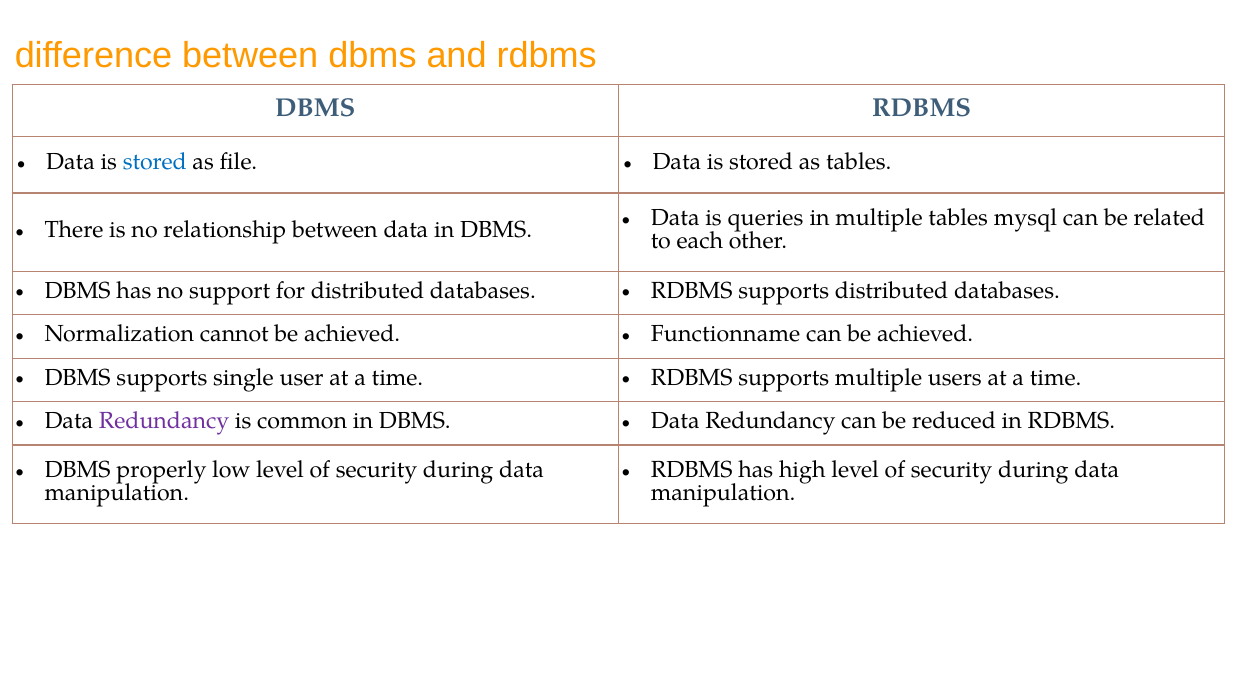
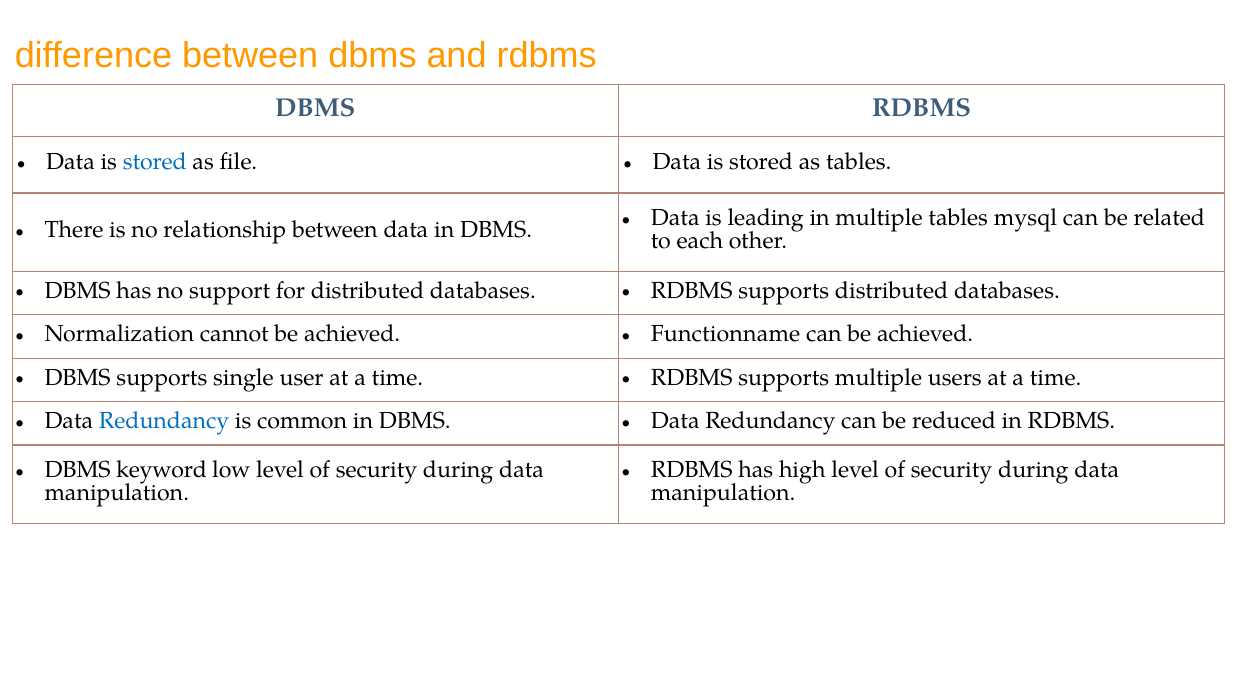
queries: queries -> leading
Redundancy at (164, 421) colour: purple -> blue
properly: properly -> keyword
